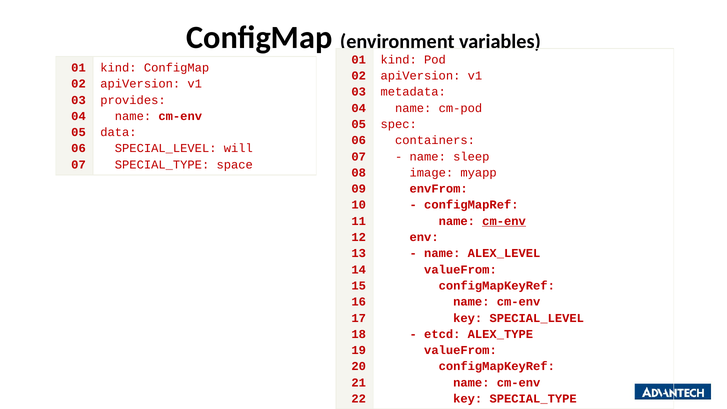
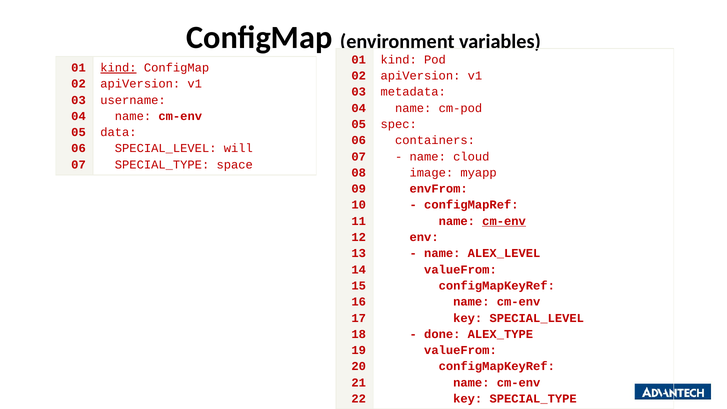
kind at (118, 68) underline: none -> present
provides: provides -> username
sleep: sleep -> cloud
etcd: etcd -> done
